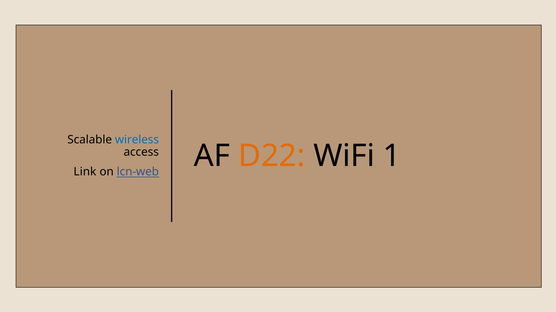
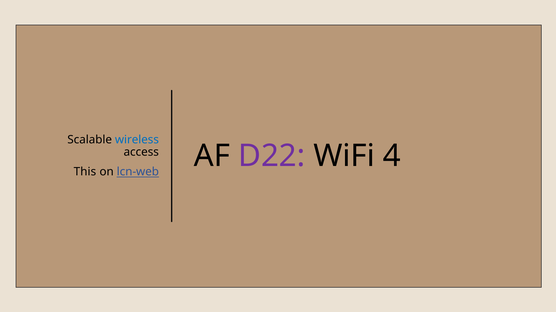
Link: Link -> This
D22 colour: orange -> purple
1: 1 -> 4
